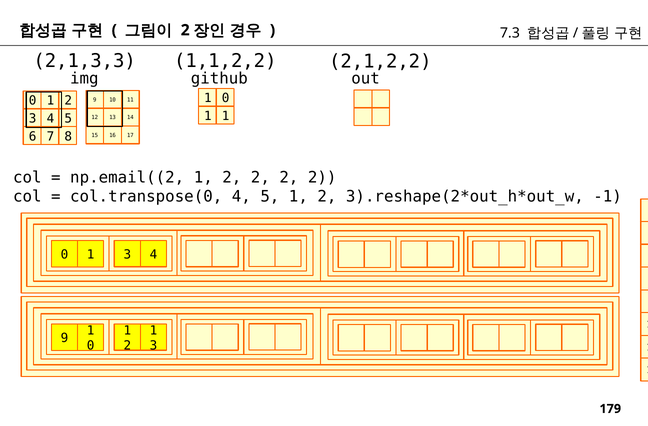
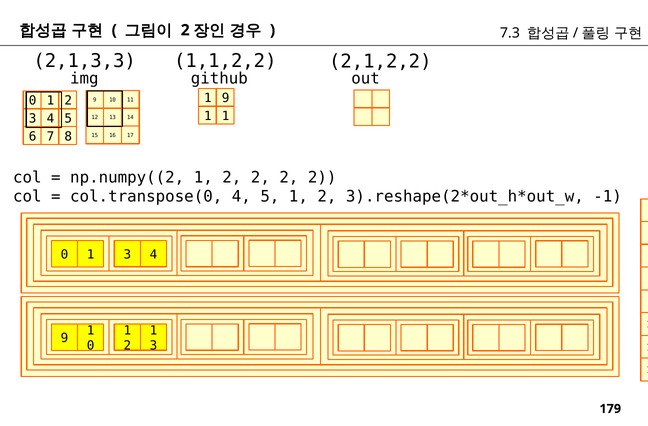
0 at (226, 98): 0 -> 9
np.email((2: np.email((2 -> np.numpy((2
